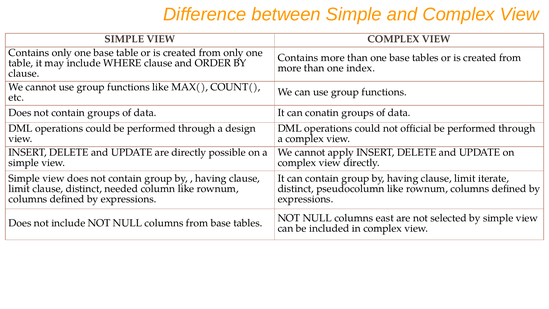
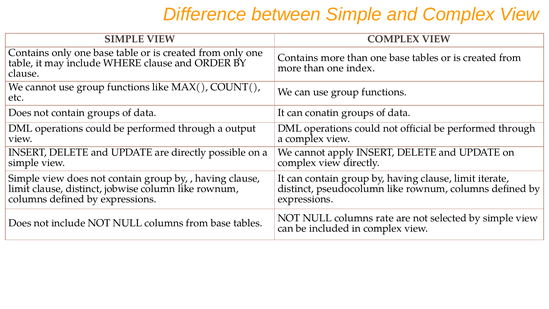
design: design -> output
needed: needed -> jobwise
east: east -> rate
